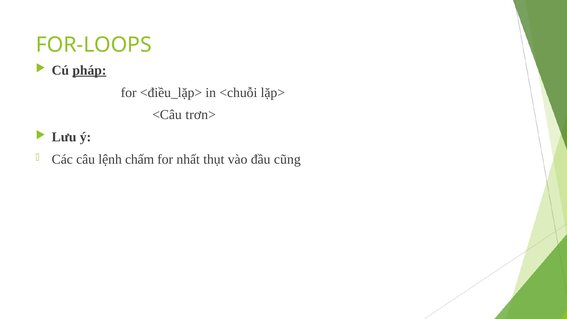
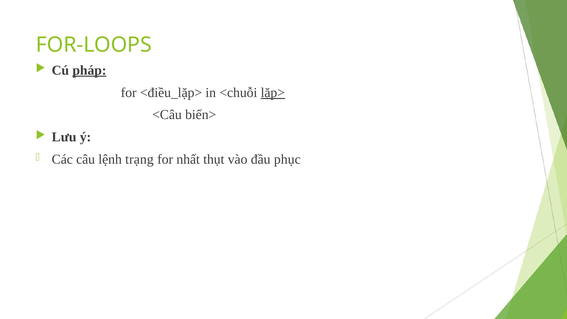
lặp> underline: none -> present
trơn>: trơn> -> biến>
chấm: chấm -> trạng
cũng: cũng -> phục
